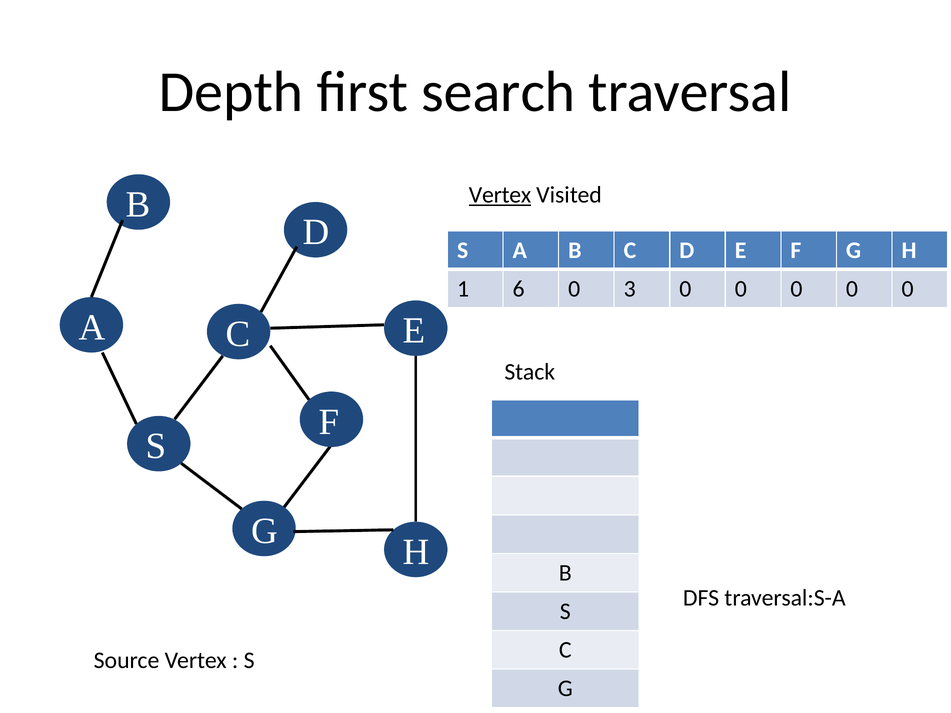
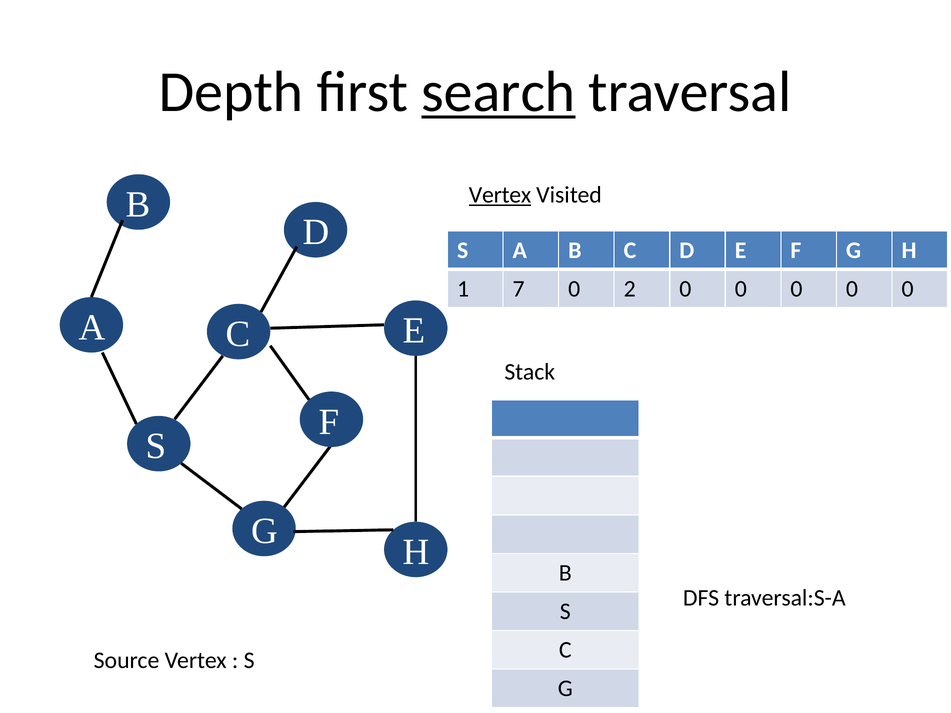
search underline: none -> present
6: 6 -> 7
3: 3 -> 2
